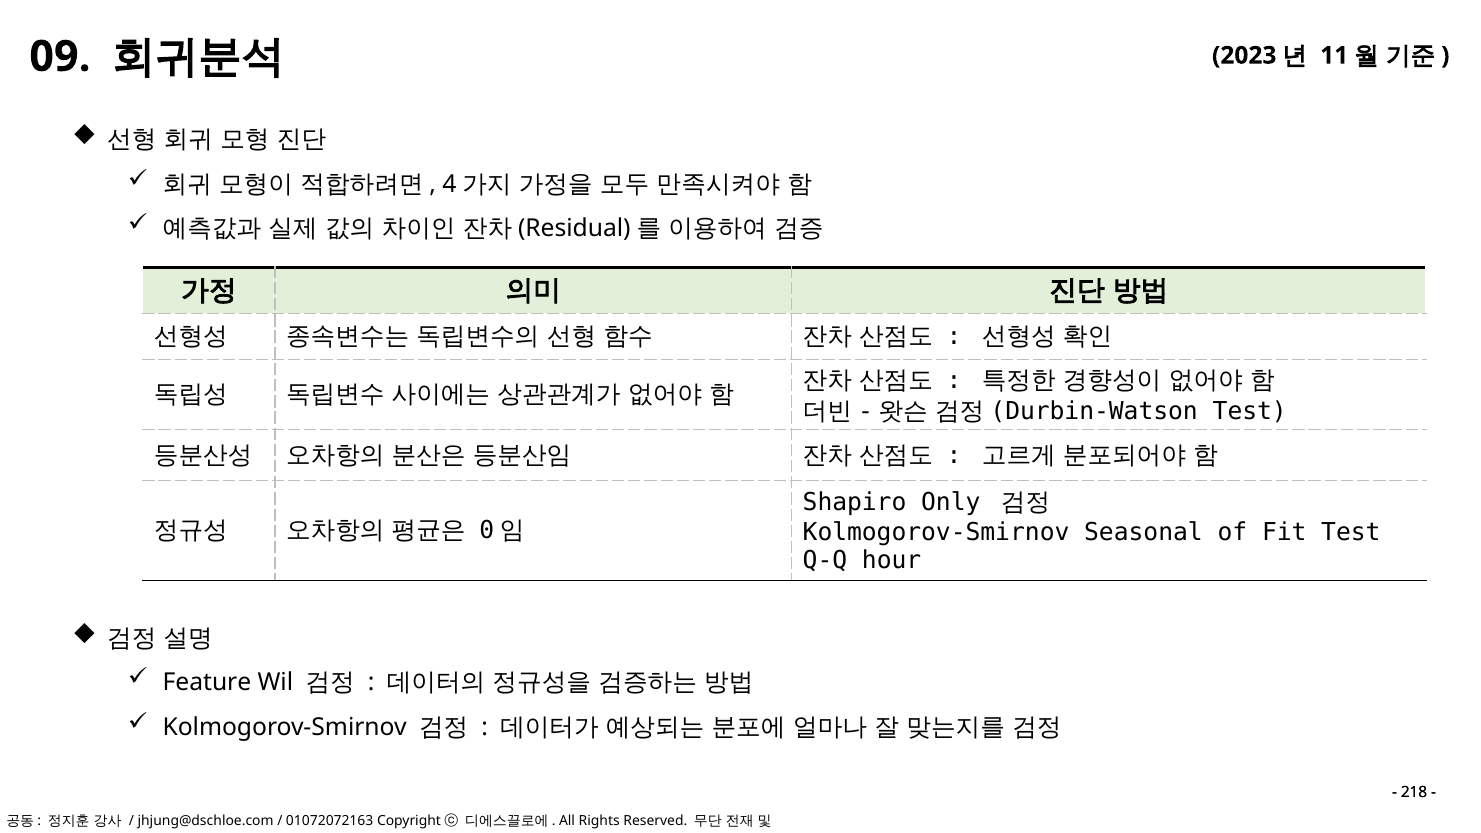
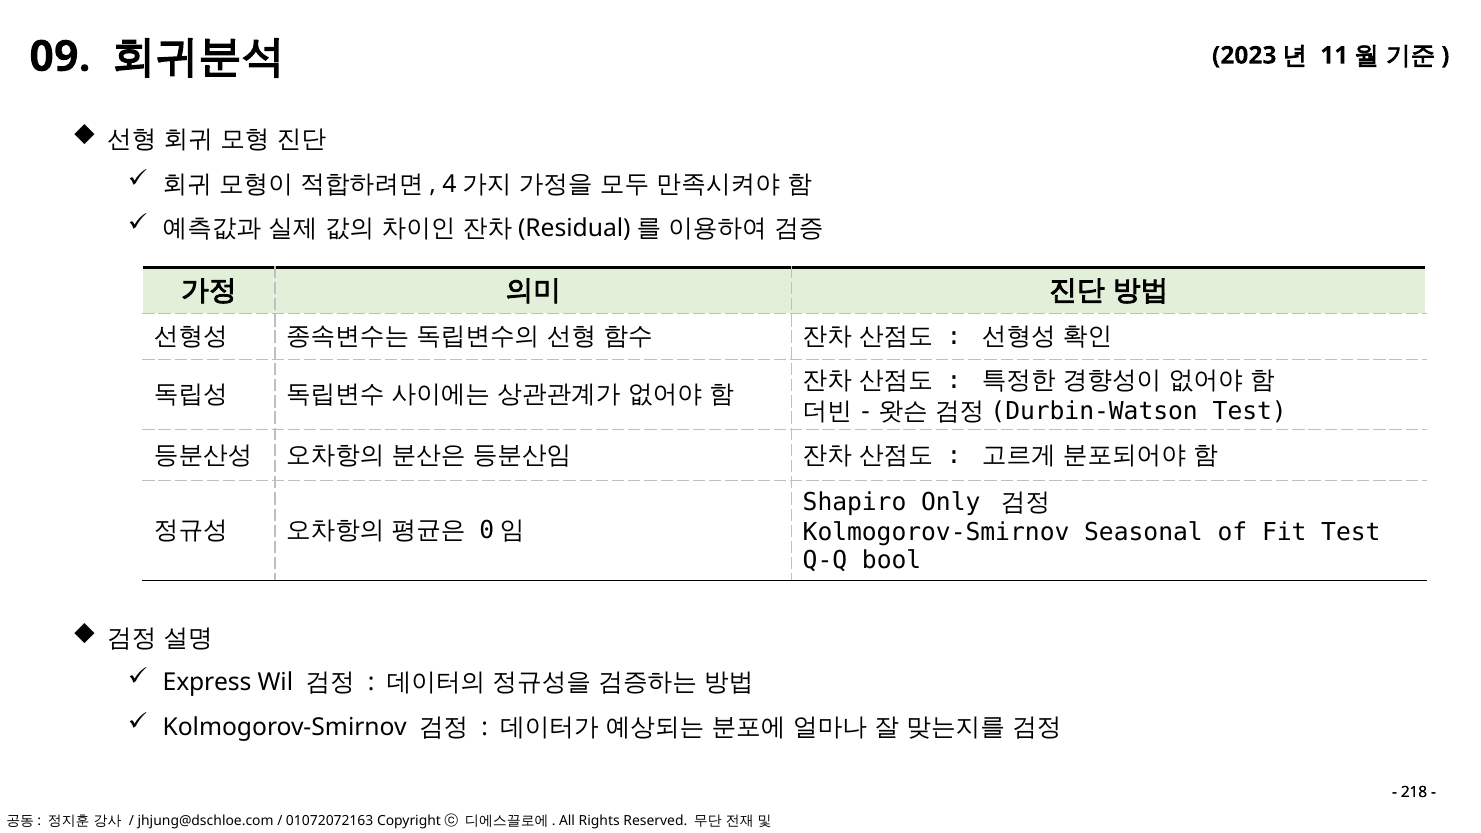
hour: hour -> bool
Feature: Feature -> Express
